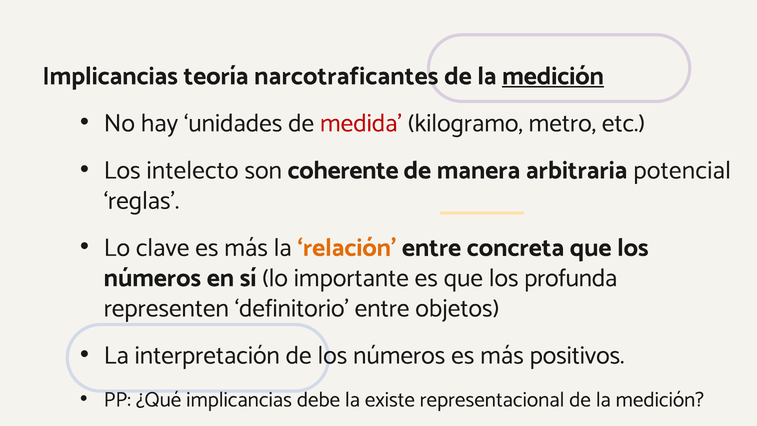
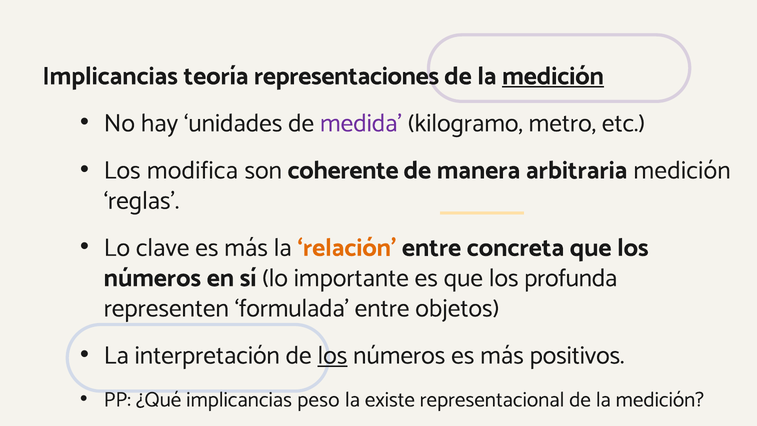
narcotraficantes: narcotraficantes -> representaciones
medida colour: red -> purple
intelecto: intelecto -> modifica
arbitraria potencial: potencial -> medición
definitorio: definitorio -> formulada
los at (332, 355) underline: none -> present
debe: debe -> peso
